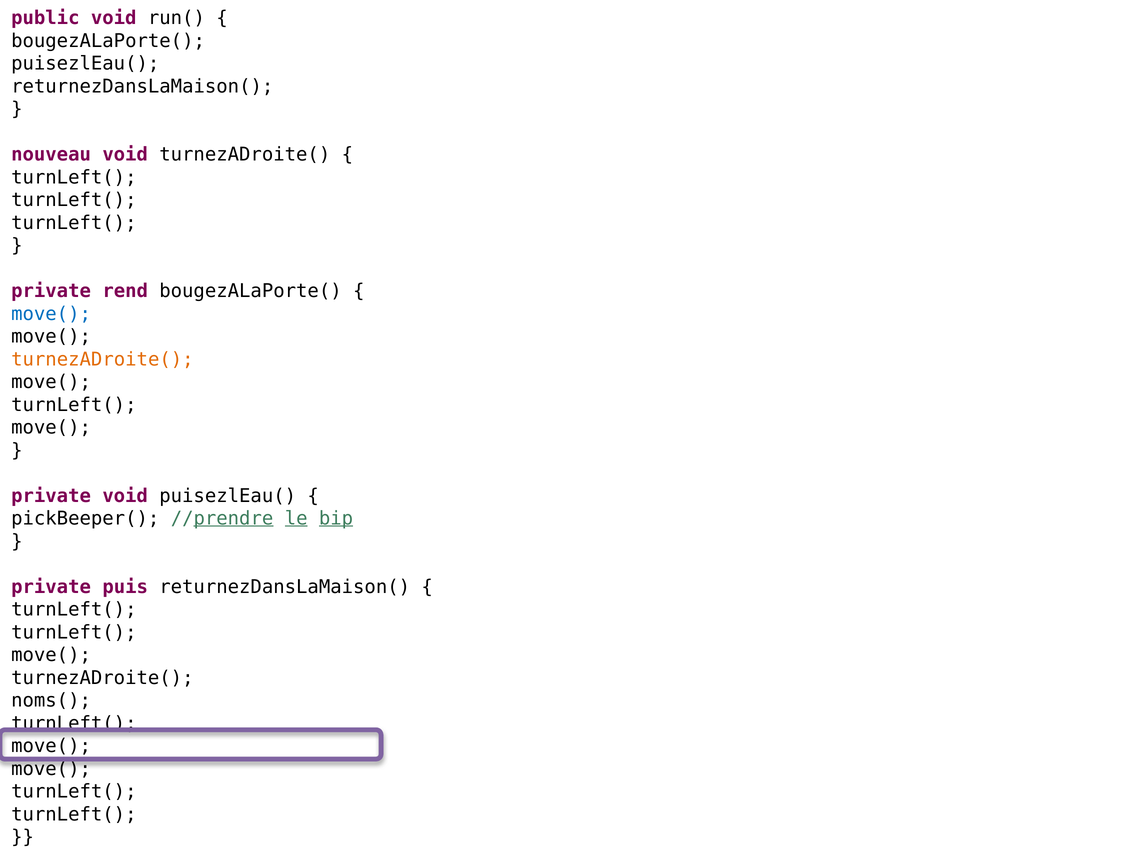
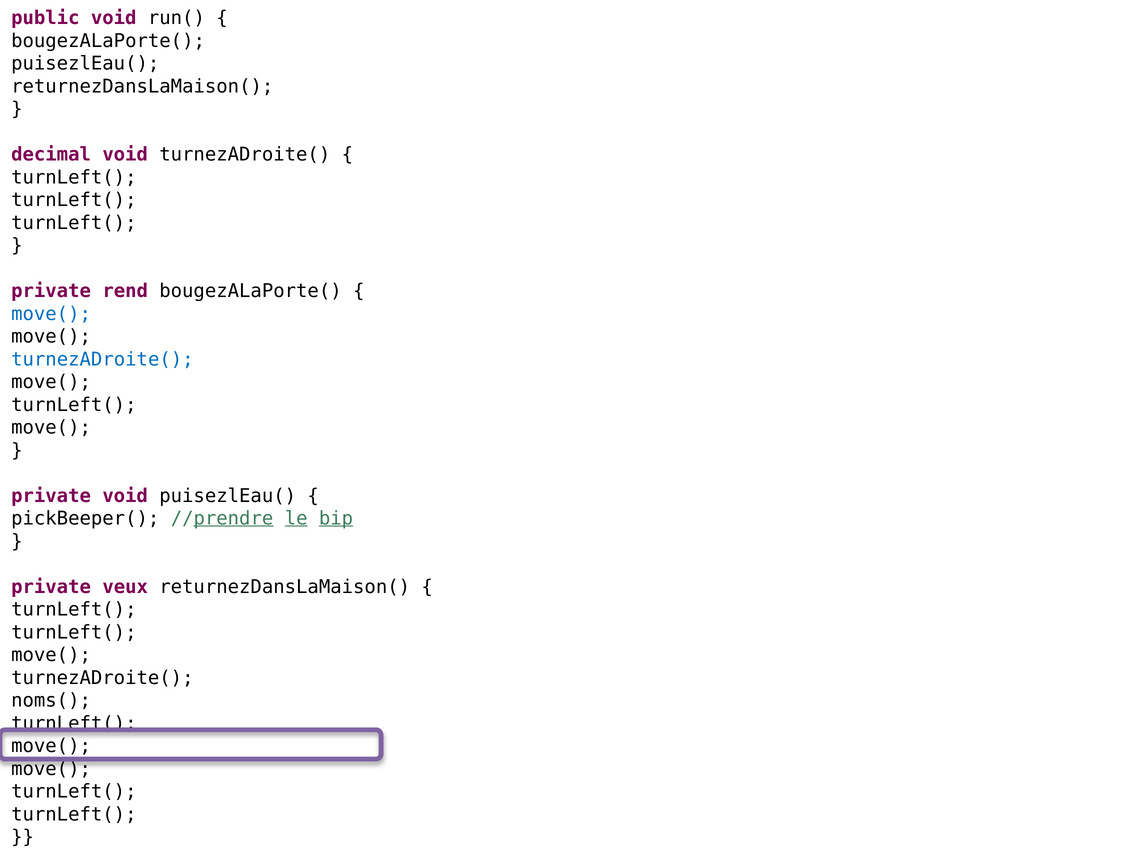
nouveau: nouveau -> decimal
turnezADroite( at (102, 360) colour: orange -> blue
puis: puis -> veux
